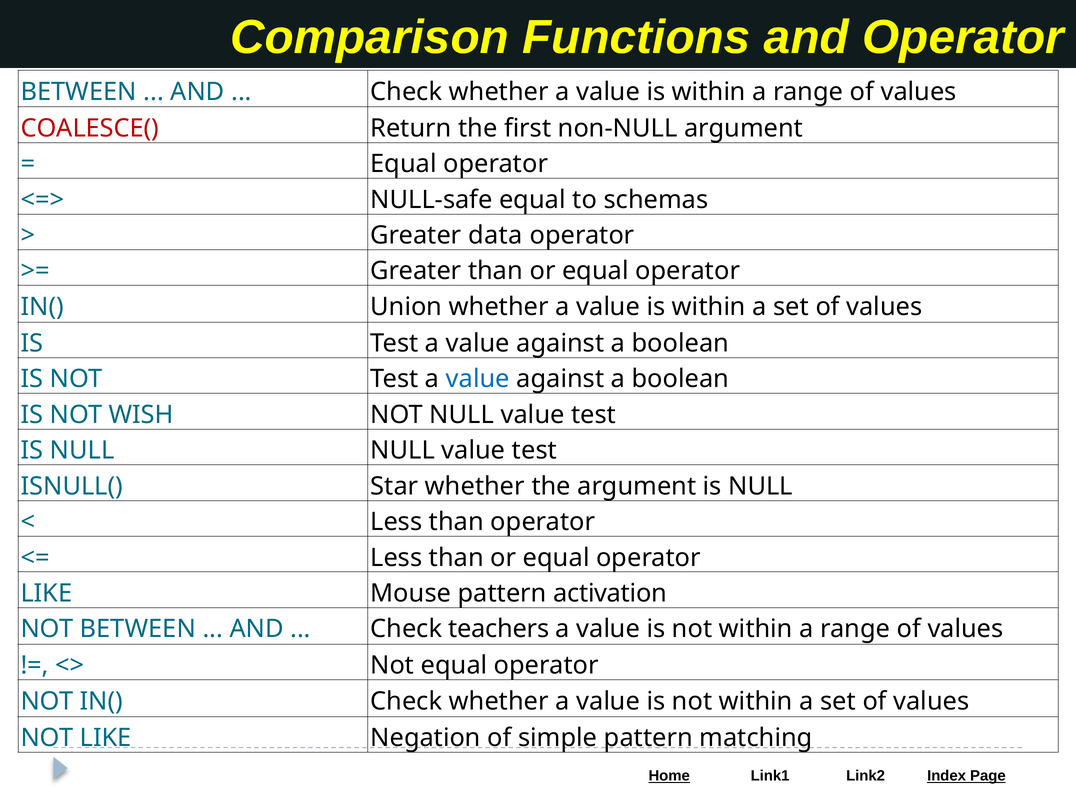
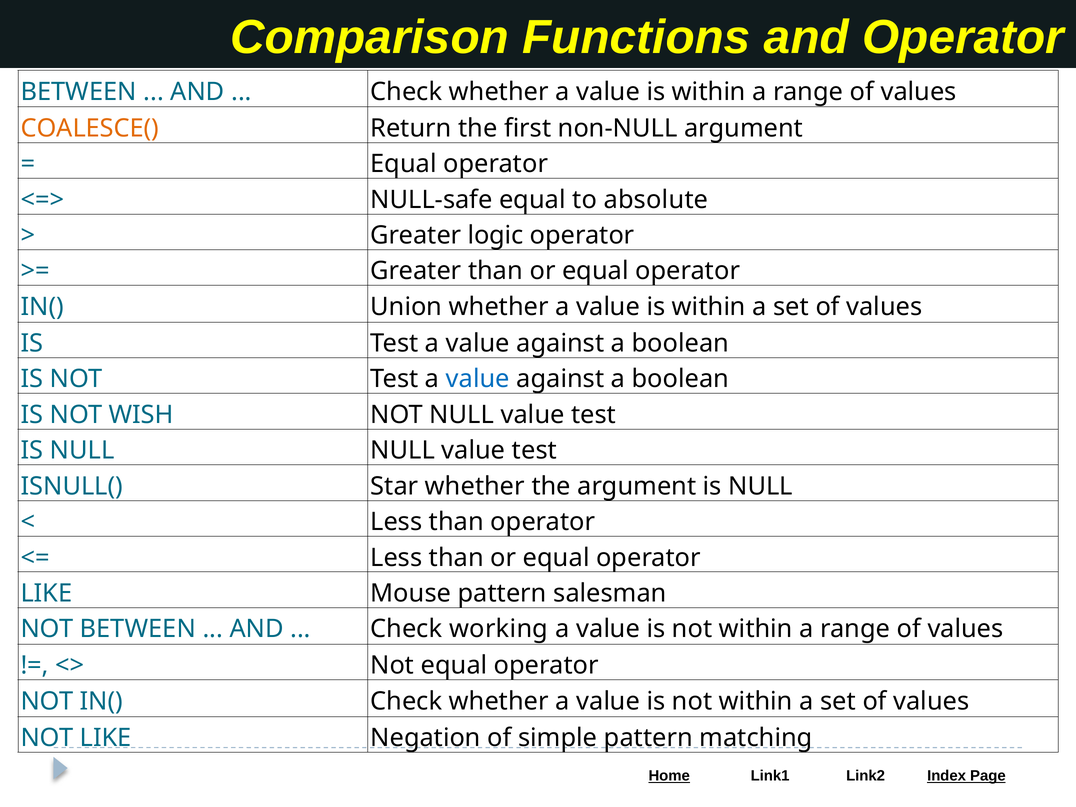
COALESCE( colour: red -> orange
schemas: schemas -> absolute
data: data -> logic
activation: activation -> salesman
teachers: teachers -> working
